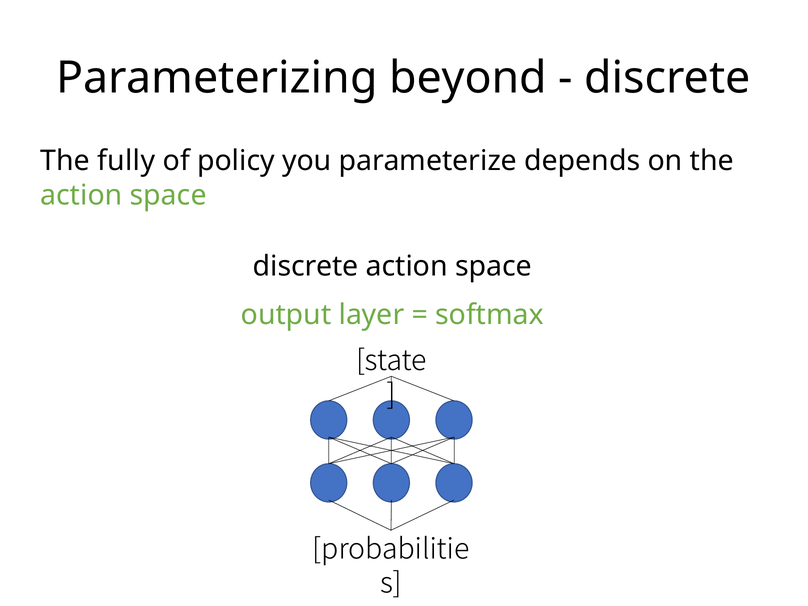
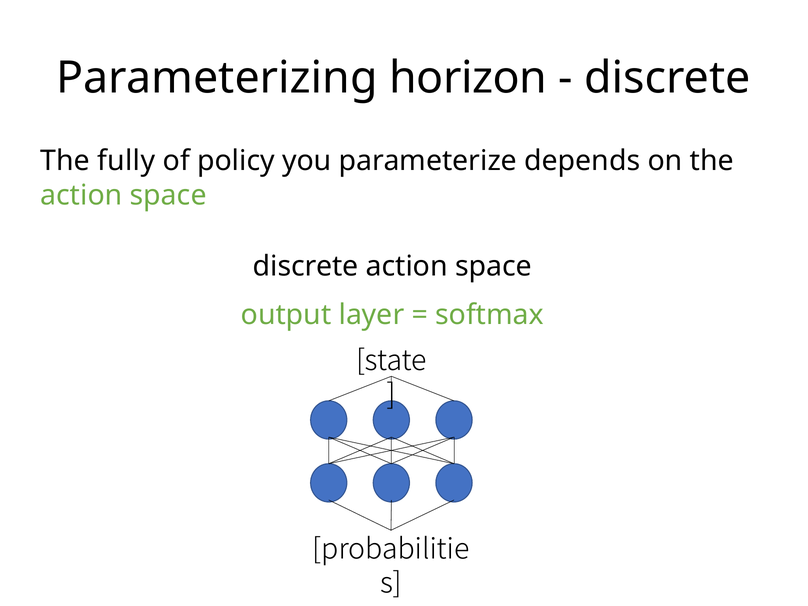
beyond: beyond -> horizon
